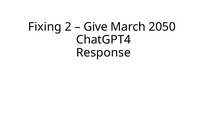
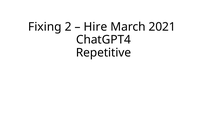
Give: Give -> Hire
2050: 2050 -> 2021
Response: Response -> Repetitive
